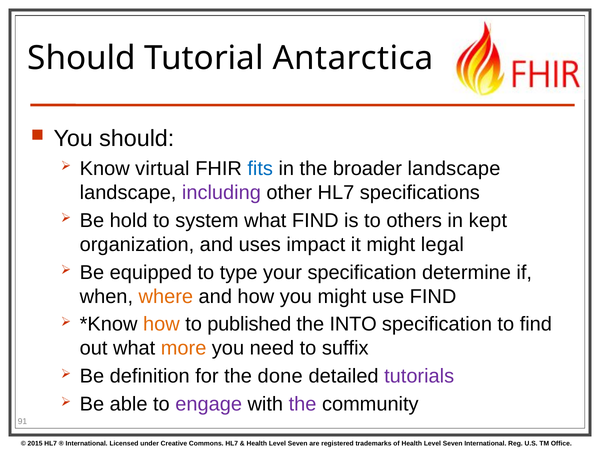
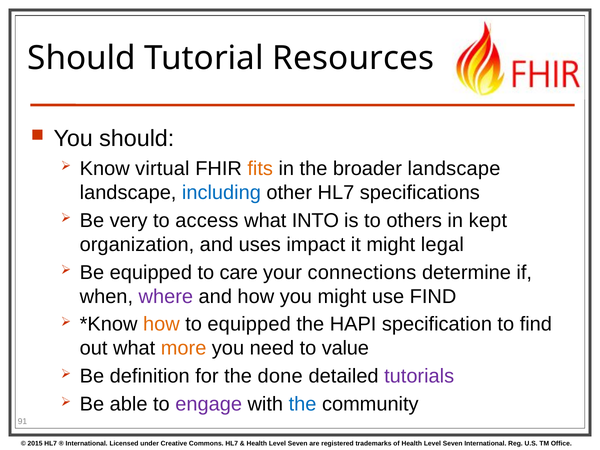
Antarctica: Antarctica -> Resources
fits colour: blue -> orange
including colour: purple -> blue
hold: hold -> very
system: system -> access
what FIND: FIND -> INTO
type: type -> care
your specification: specification -> connections
where colour: orange -> purple
to published: published -> equipped
INTO: INTO -> HAPI
suffix: suffix -> value
the at (303, 404) colour: purple -> blue
